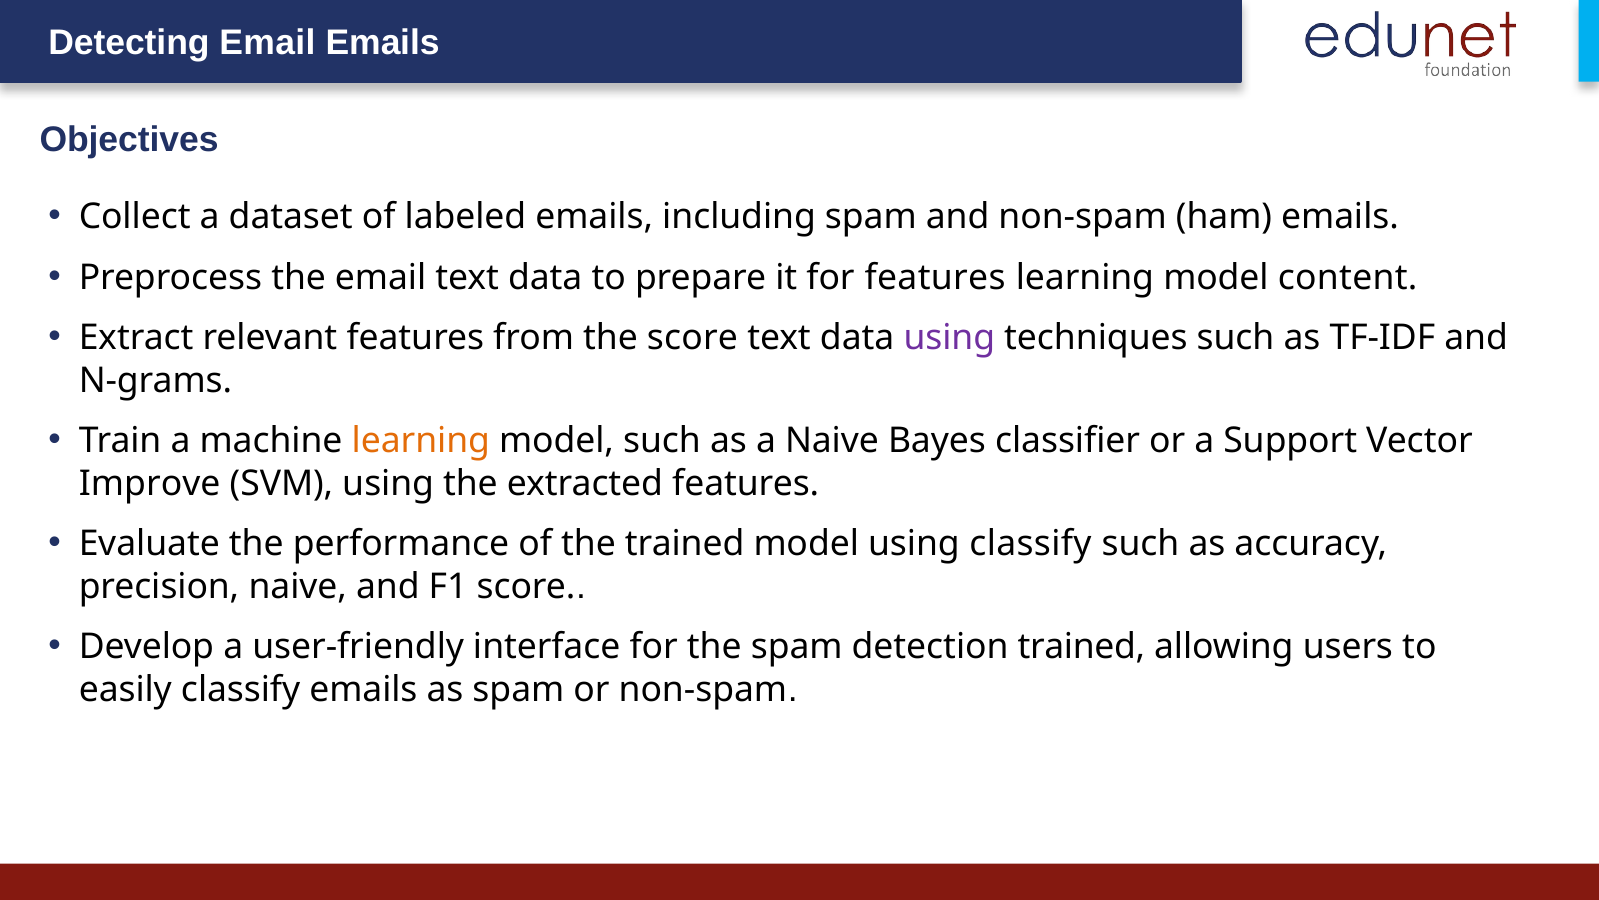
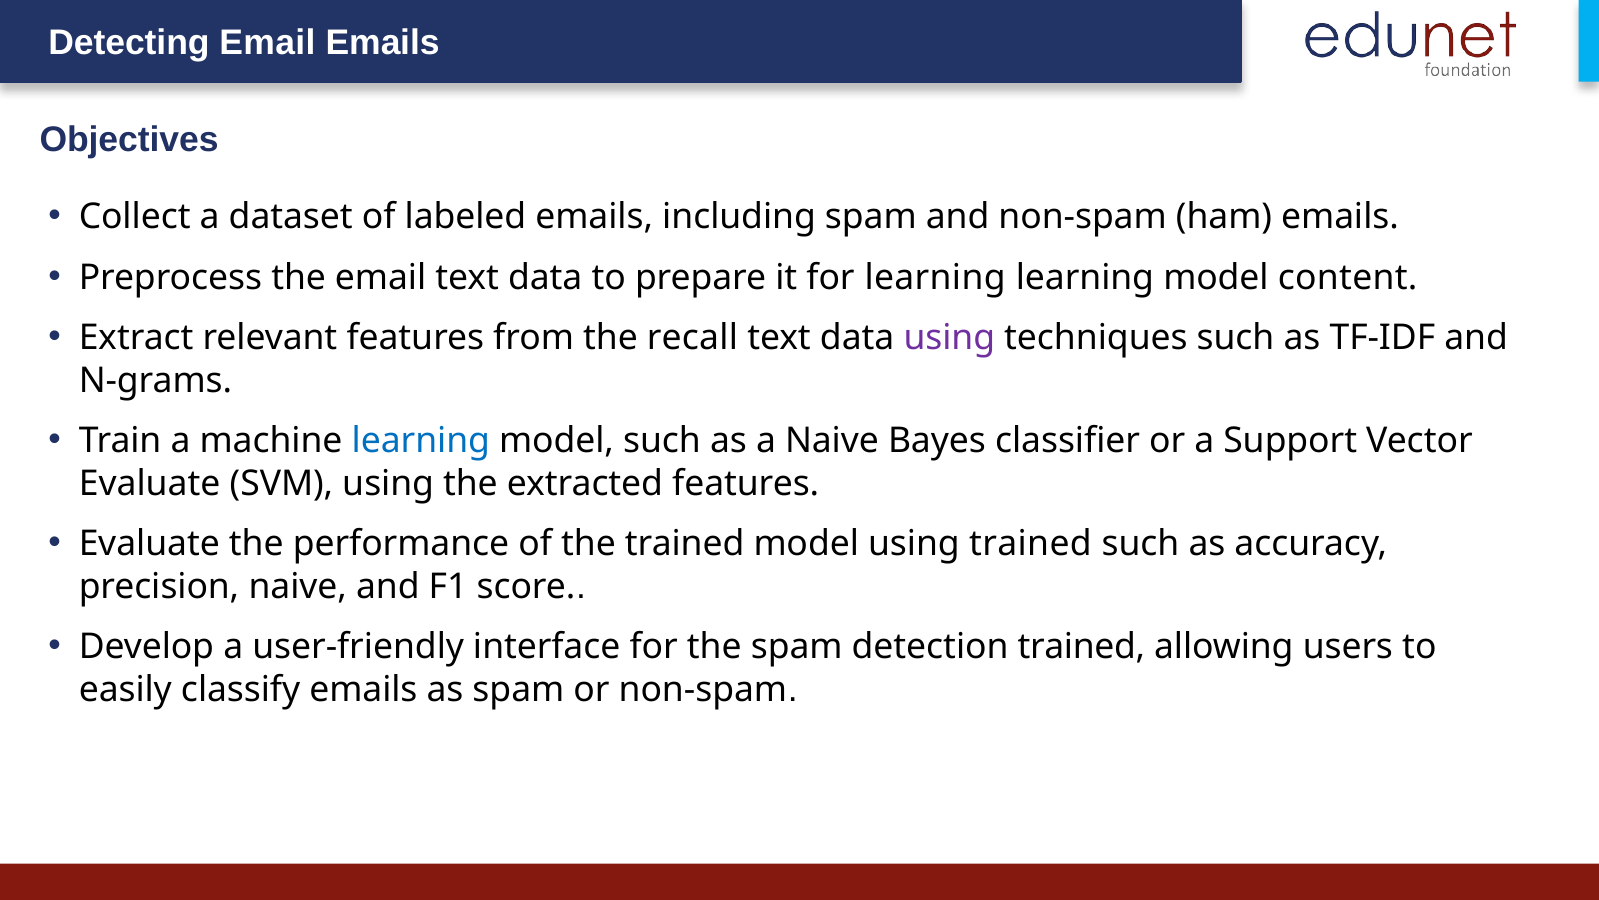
for features: features -> learning
the score: score -> recall
learning at (421, 441) colour: orange -> blue
Improve at (150, 483): Improve -> Evaluate
using classify: classify -> trained
